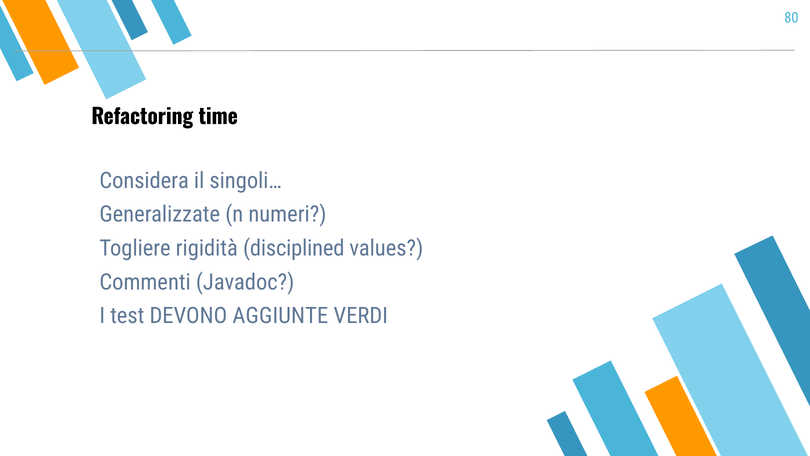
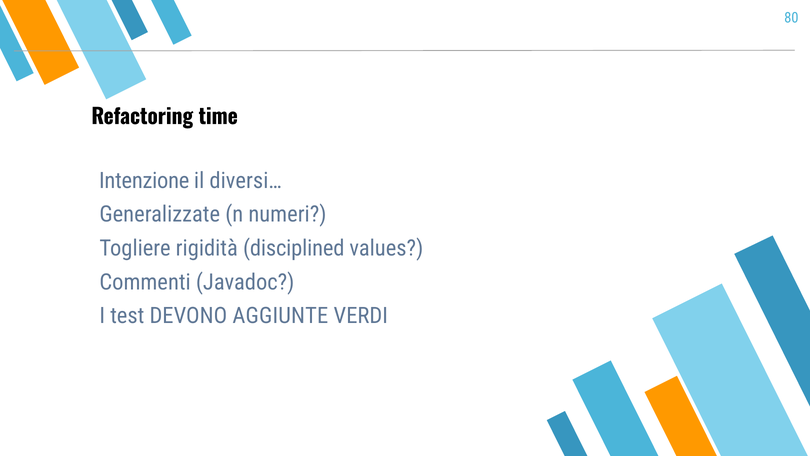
Considera: Considera -> Intenzione
singoli…: singoli… -> diversi…
